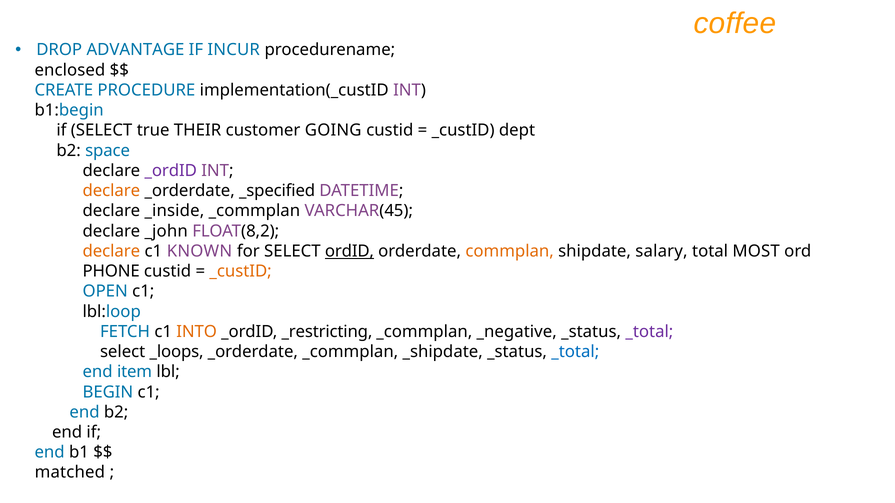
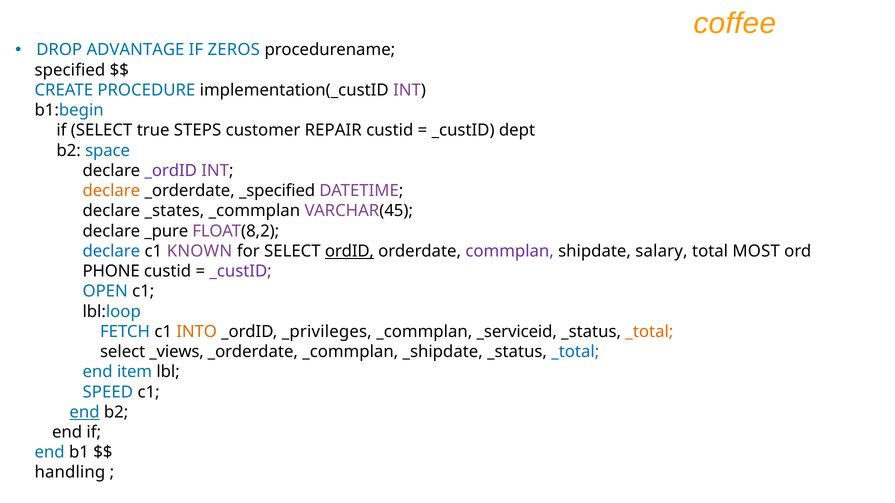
INCUR: INCUR -> ZEROS
enclosed: enclosed -> specified
THEIR: THEIR -> STEPS
GOING: GOING -> REPAIR
_inside: _inside -> _states
_john: _john -> _pure
declare at (111, 251) colour: orange -> blue
commplan colour: orange -> purple
_custID at (241, 271) colour: orange -> purple
_restricting: _restricting -> _privileges
_negative: _negative -> _serviceid
_total at (649, 332) colour: purple -> orange
_loops: _loops -> _views
BEGIN: BEGIN -> SPEED
end at (85, 412) underline: none -> present
matched: matched -> handling
